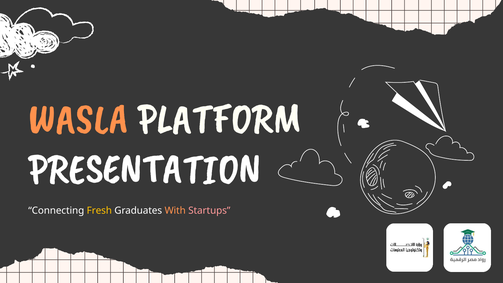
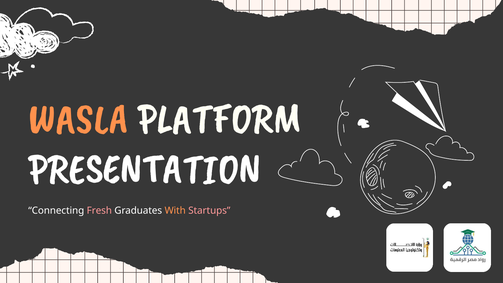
Fresh colour: yellow -> pink
